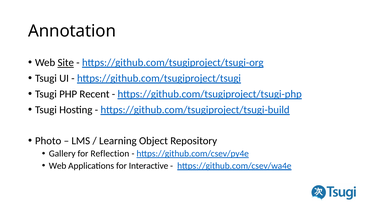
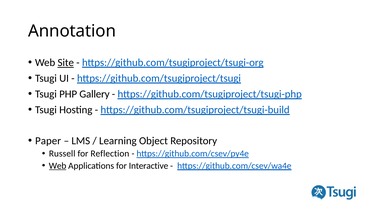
Recent: Recent -> Gallery
Photo: Photo -> Paper
Gallery: Gallery -> Russell
Web at (58, 165) underline: none -> present
